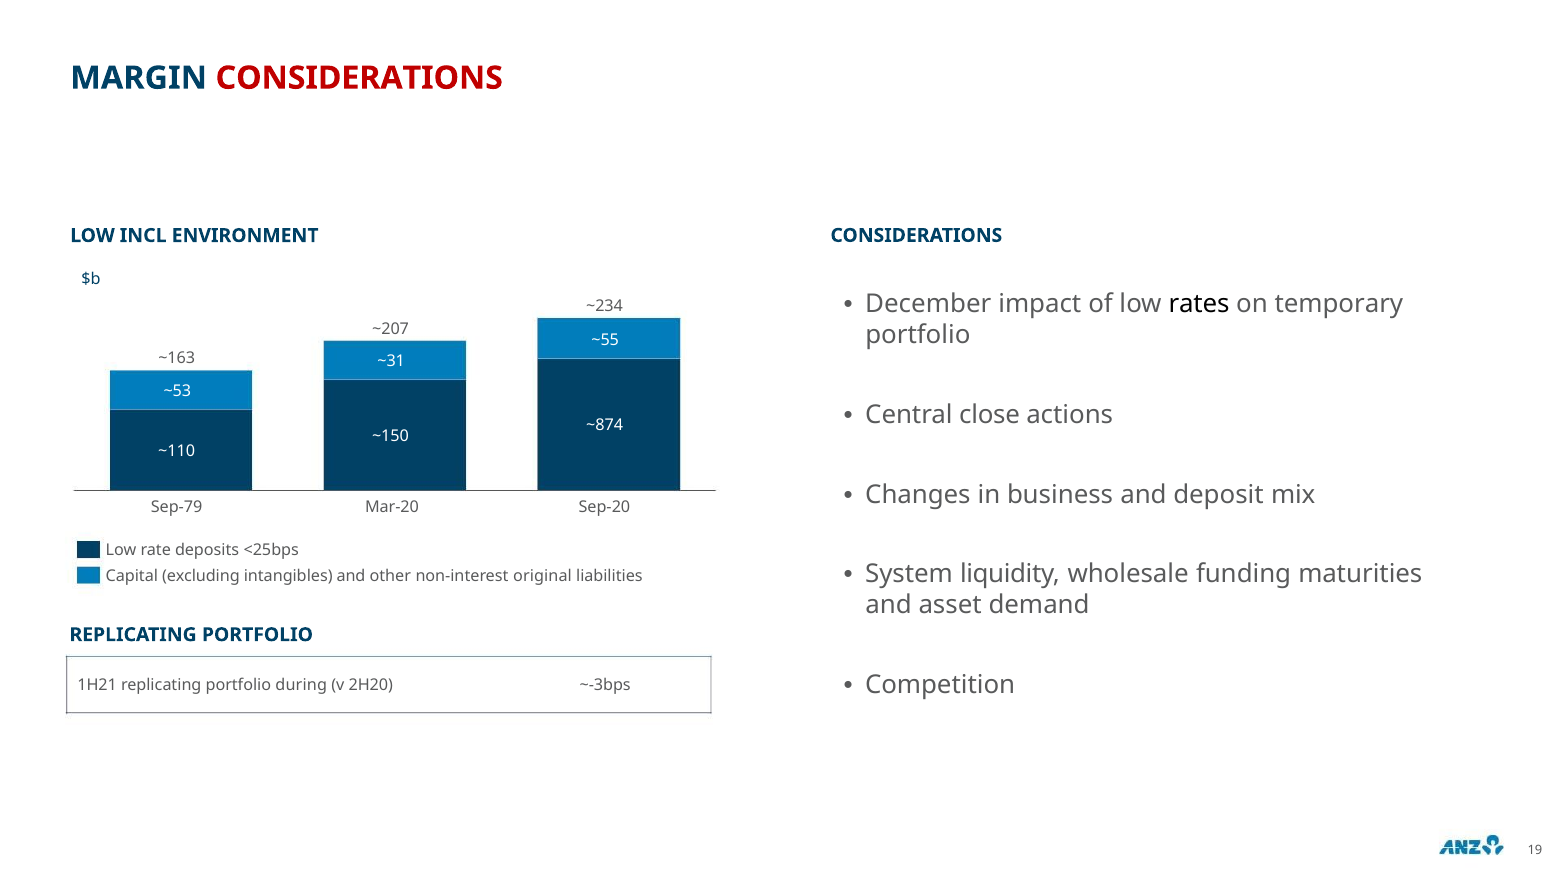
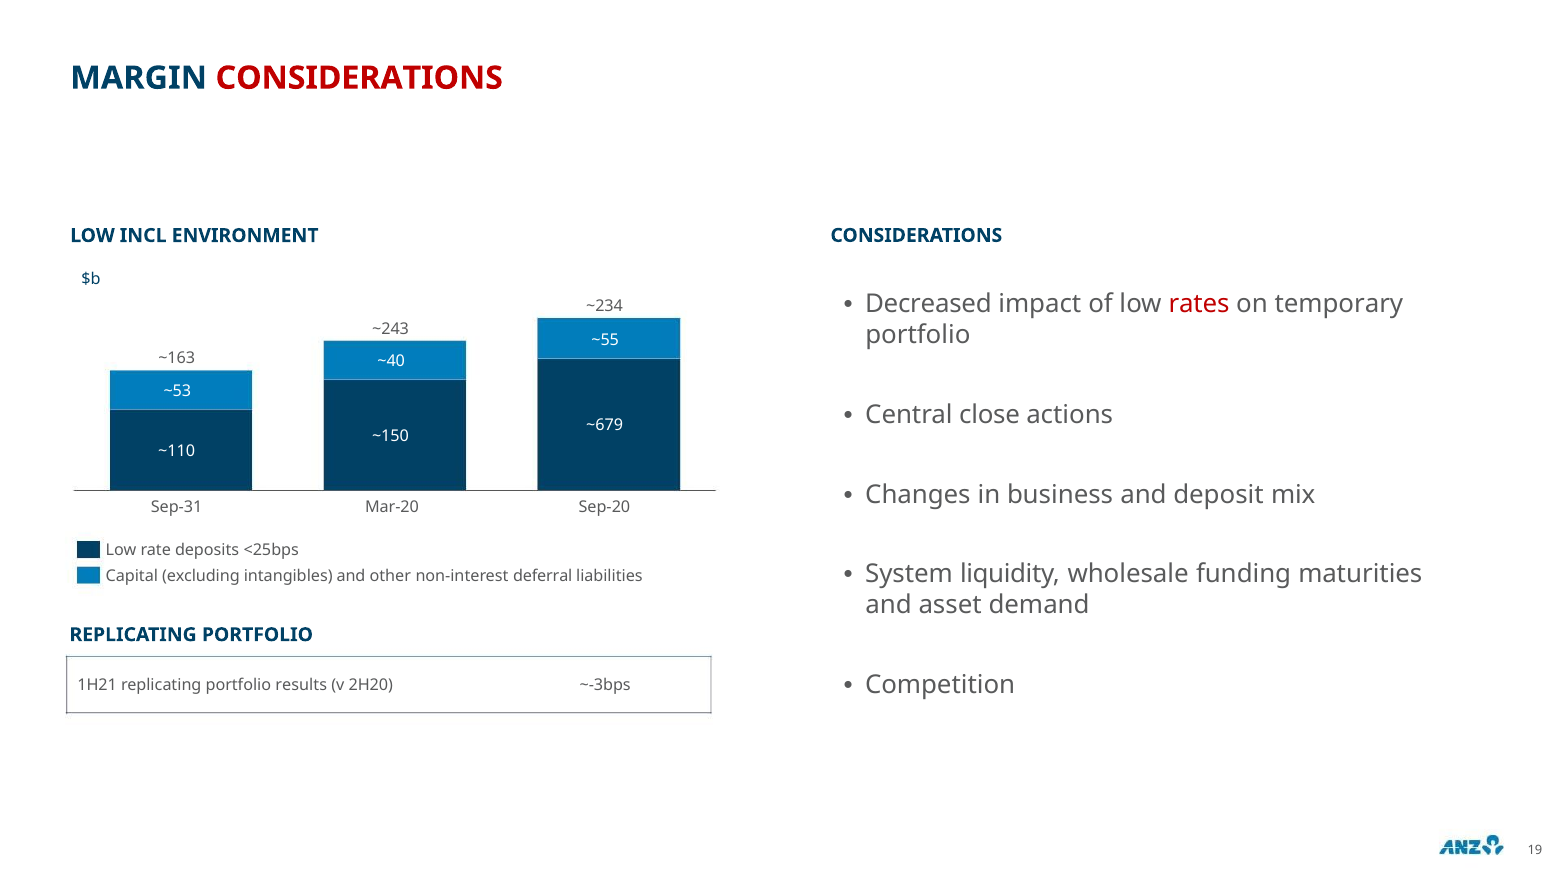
December: December -> Decreased
rates colour: black -> red
~207: ~207 -> ~243
~31: ~31 -> ~40
~874: ~874 -> ~679
Sep-79: Sep-79 -> Sep-31
original: original -> deferral
during: during -> results
